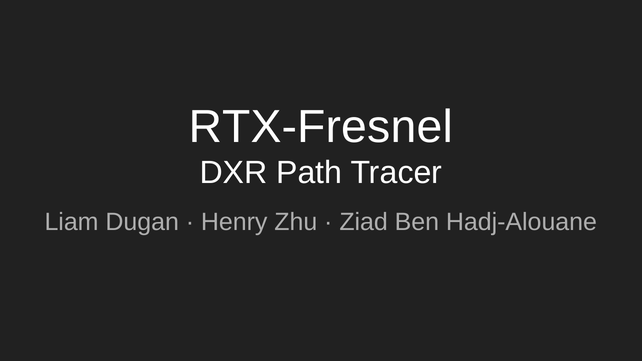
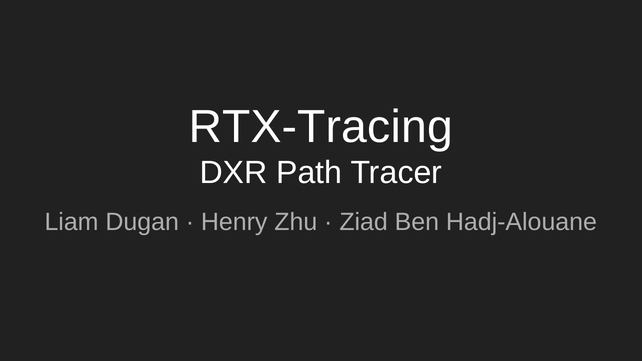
RTX-Fresnel: RTX-Fresnel -> RTX-Tracing
